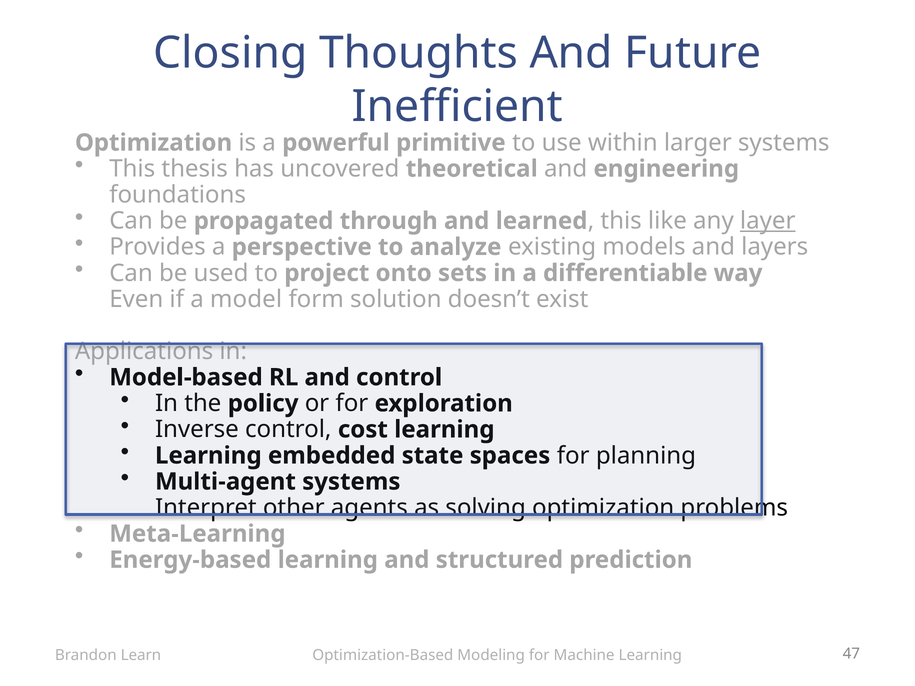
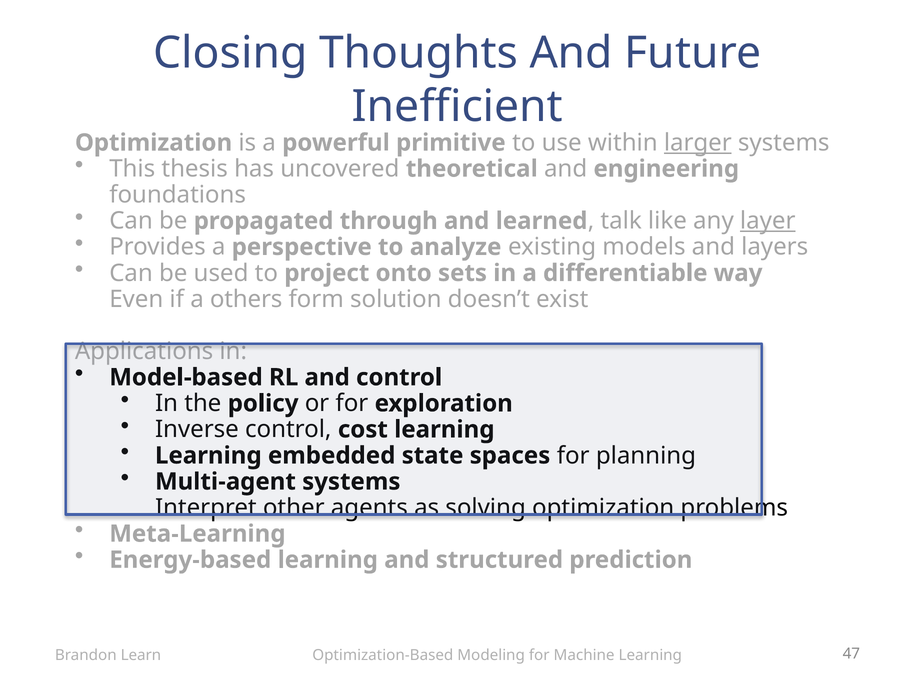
larger underline: none -> present
this at (621, 221): this -> talk
model: model -> others
